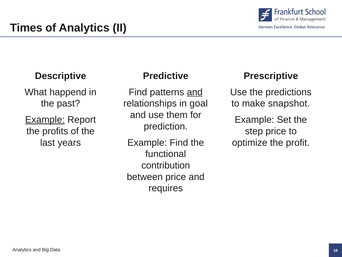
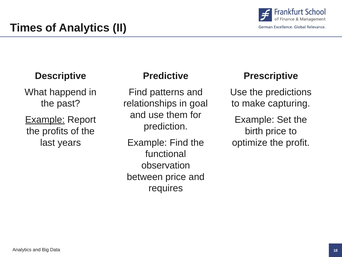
and at (195, 92) underline: present -> none
snapshot: snapshot -> capturing
step: step -> birth
contribution: contribution -> observation
